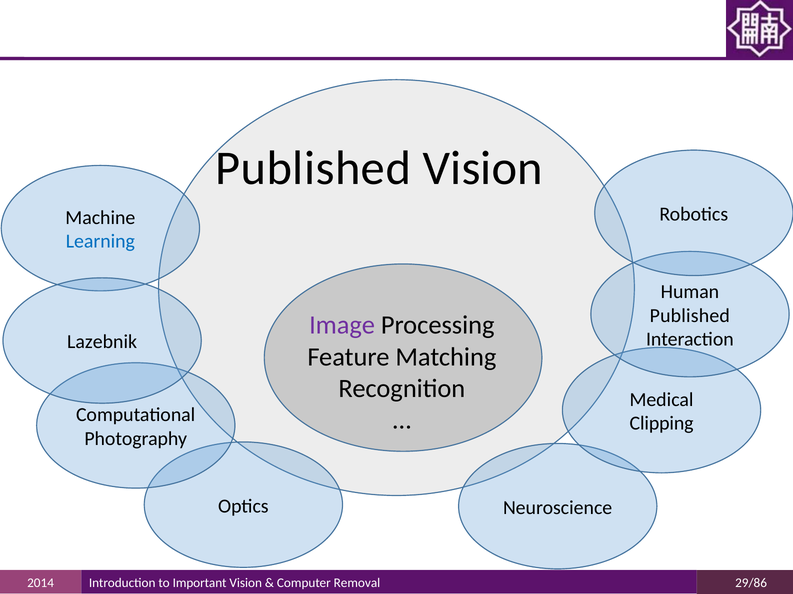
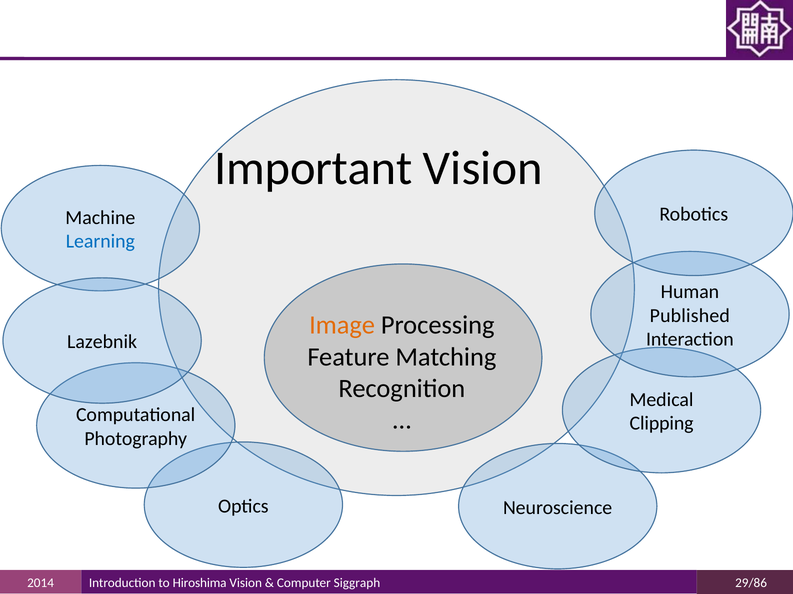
Published at (313, 169): Published -> Important
Image colour: purple -> orange
Important: Important -> Hiroshima
Removal: Removal -> Siggraph
